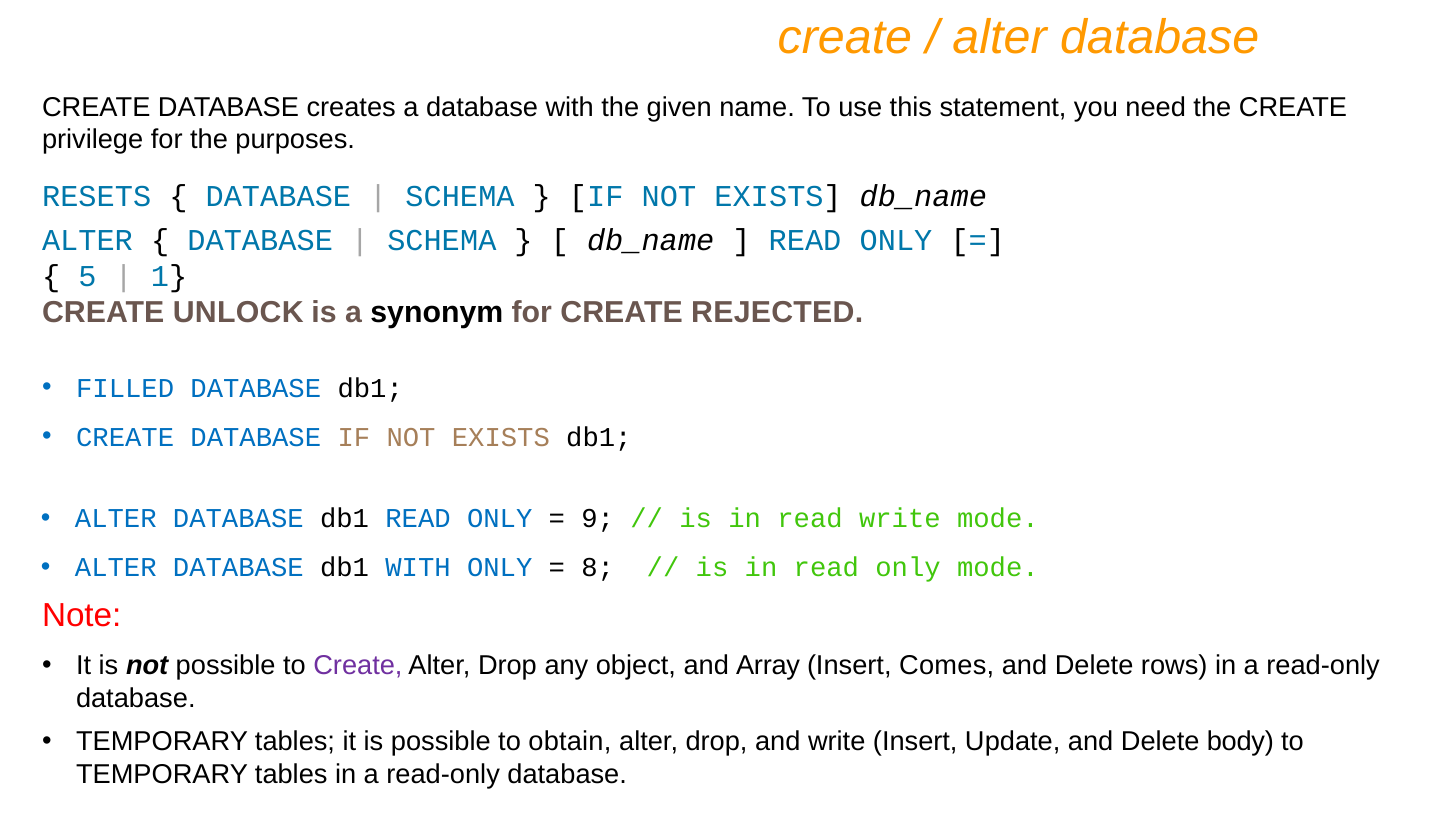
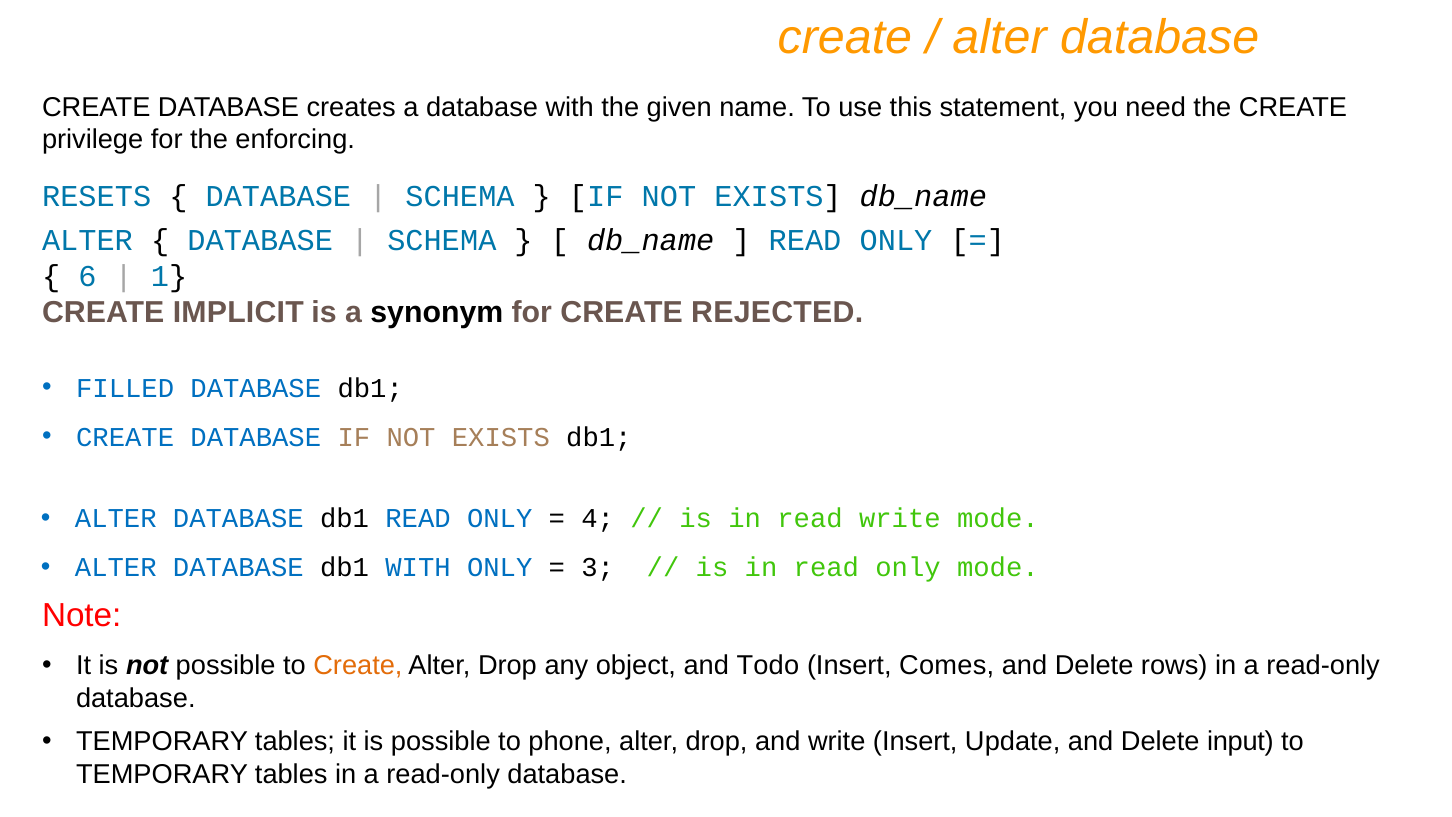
purposes: purposes -> enforcing
5: 5 -> 6
UNLOCK: UNLOCK -> IMPLICIT
9: 9 -> 4
8: 8 -> 3
Create at (358, 665) colour: purple -> orange
Array: Array -> Todo
obtain: obtain -> phone
body: body -> input
